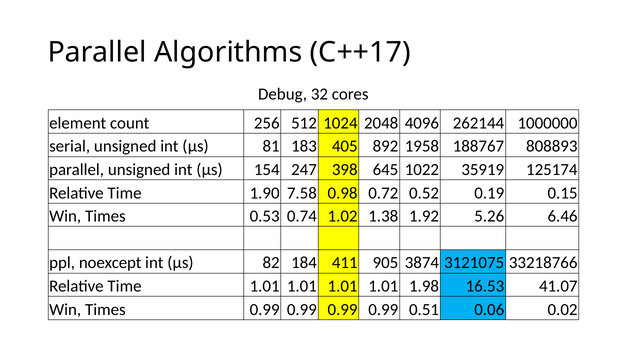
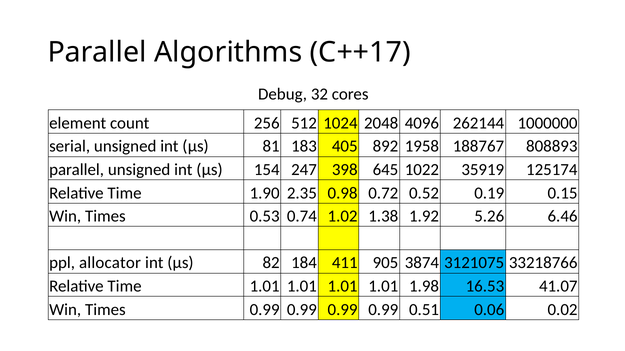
7.58: 7.58 -> 2.35
noexcept: noexcept -> allocator
